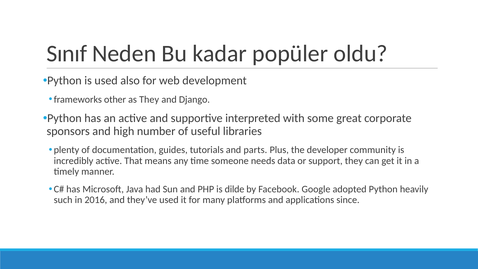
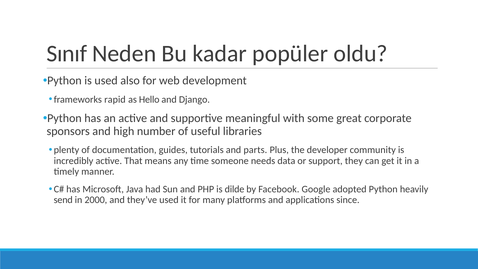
other: other -> rapid
as They: They -> Hello
interpreted: interpreted -> meaningful
such: such -> send
2016: 2016 -> 2000
